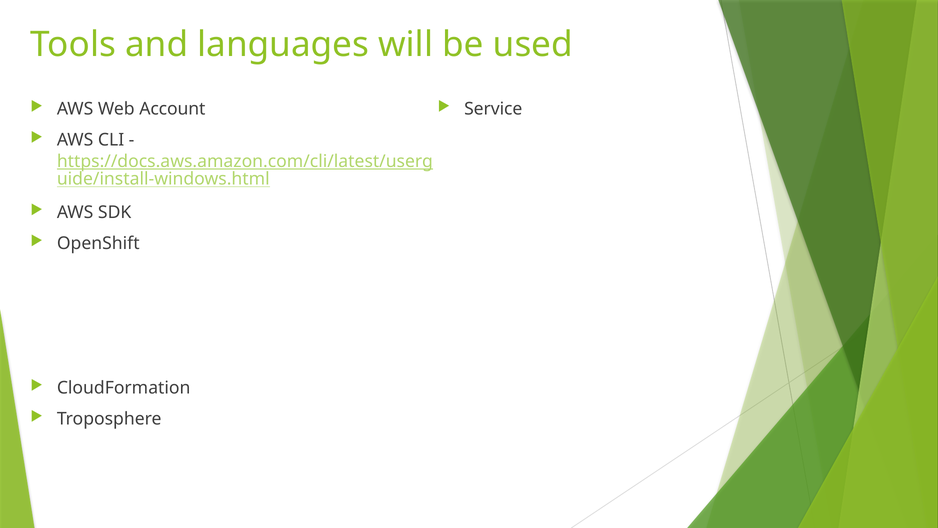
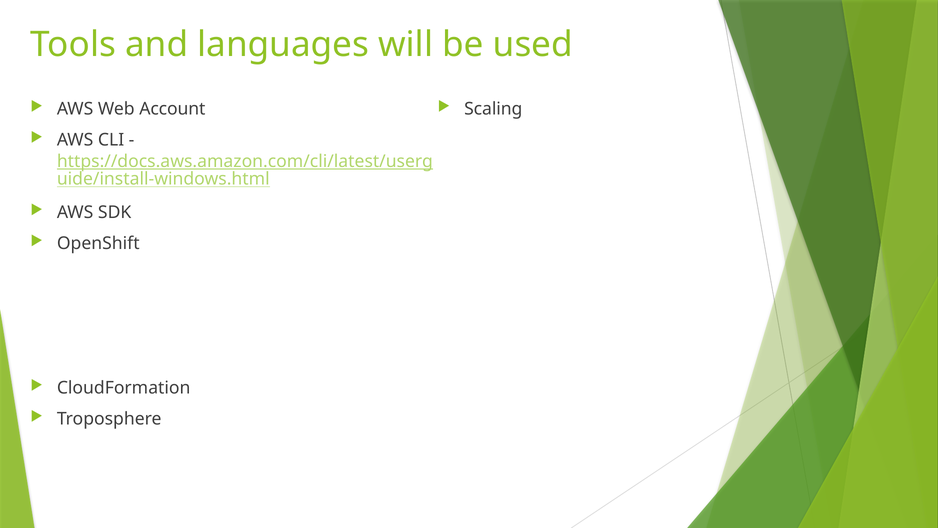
Service: Service -> Scaling
